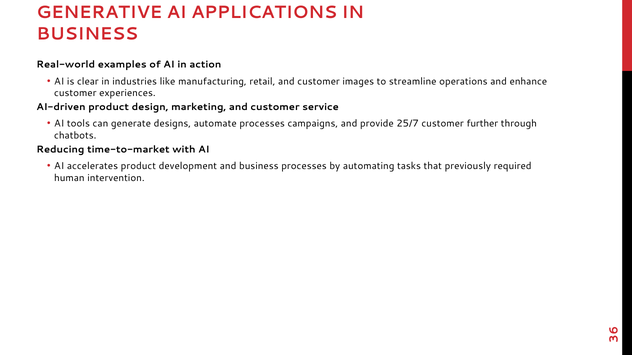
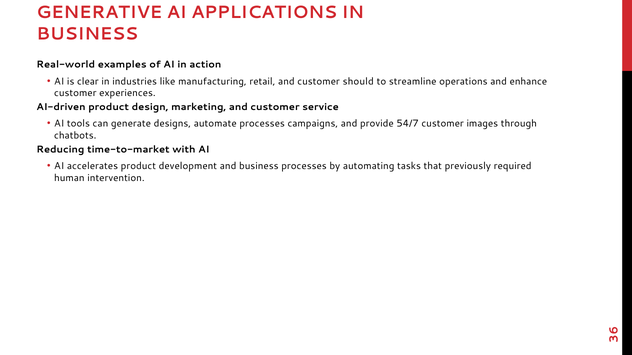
images: images -> should
25/7: 25/7 -> 54/7
further: further -> images
